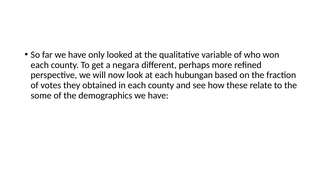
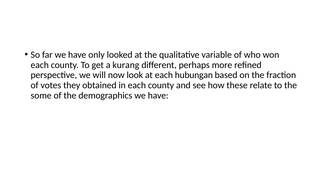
negara: negara -> kurang
